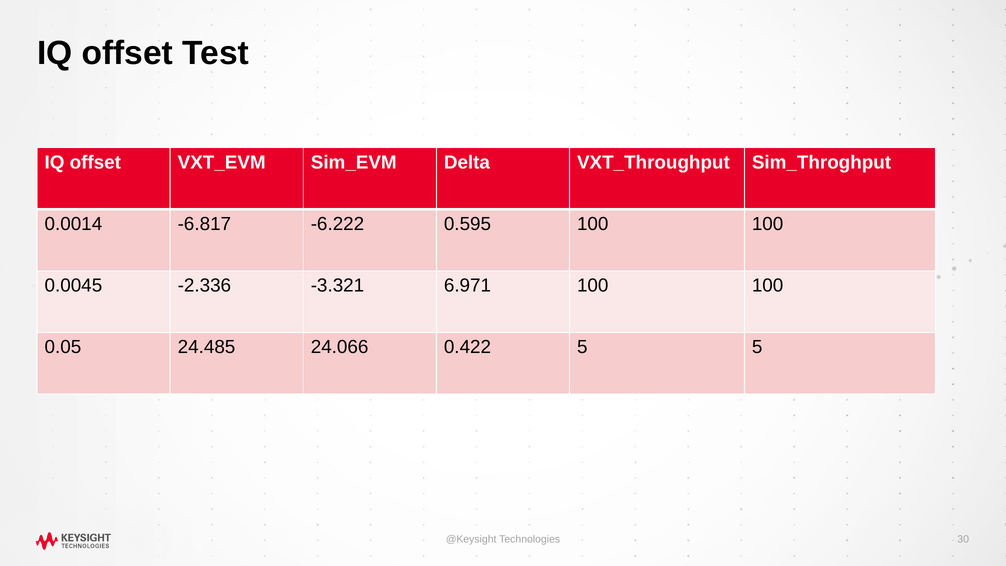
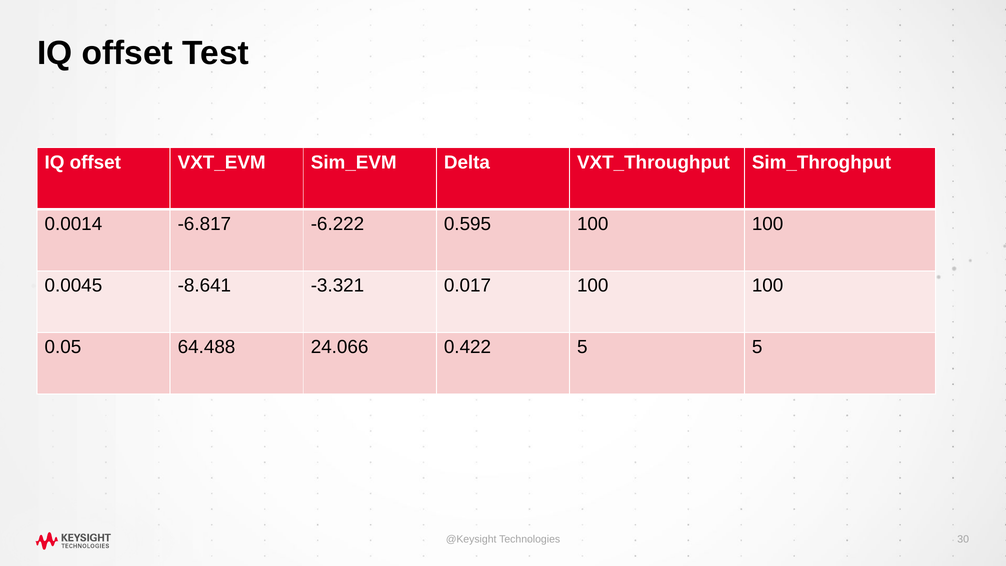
-2.336: -2.336 -> -8.641
6.971: 6.971 -> 0.017
24.485: 24.485 -> 64.488
